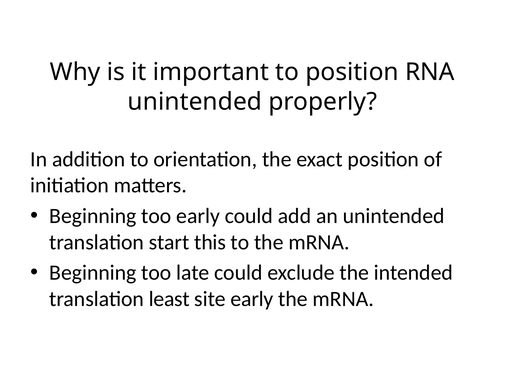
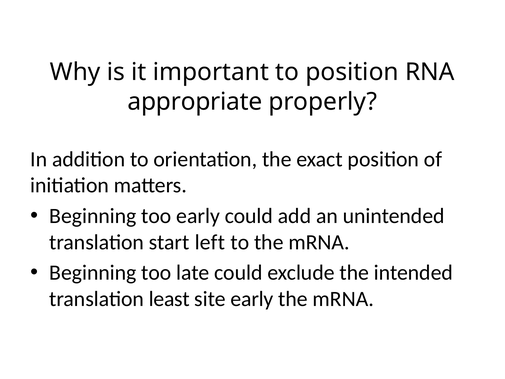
unintended at (195, 102): unintended -> appropriate
this: this -> left
